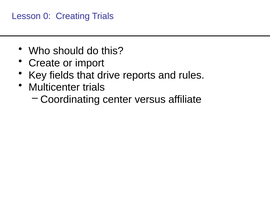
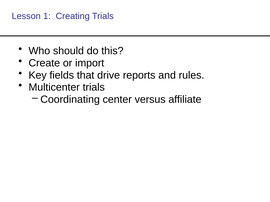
0: 0 -> 1
